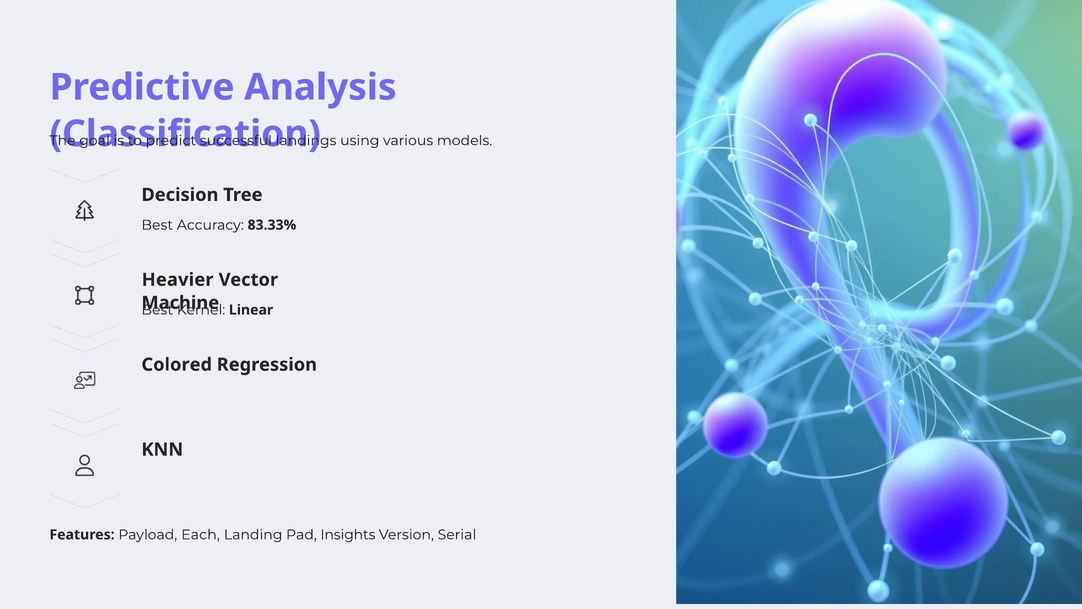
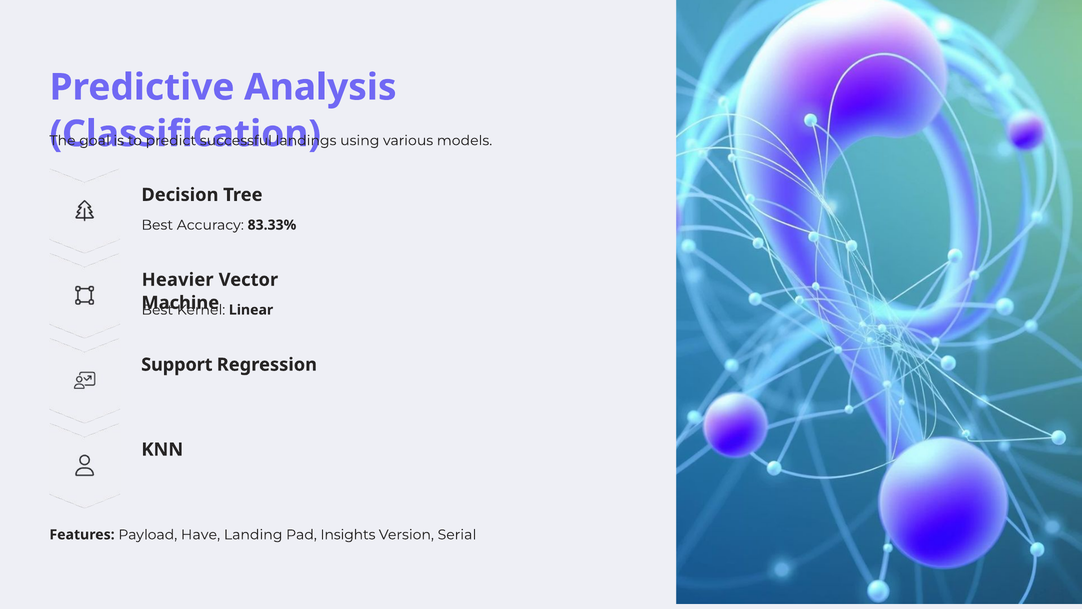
Colored: Colored -> Support
Each: Each -> Have
